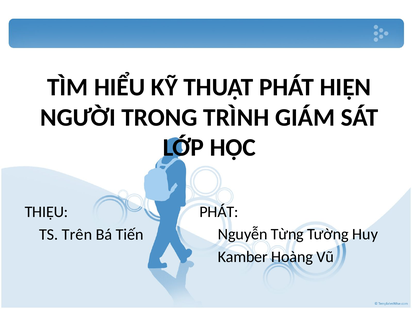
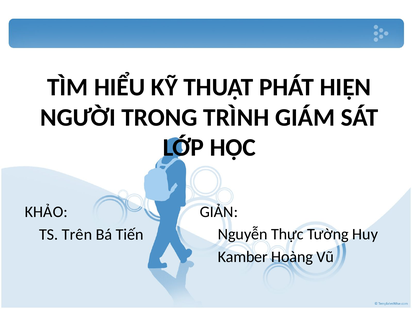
PHÁT at (219, 212): PHÁT -> GIẢN
THIỆU: THIỆU -> KHẢO
Từng: Từng -> Thực
